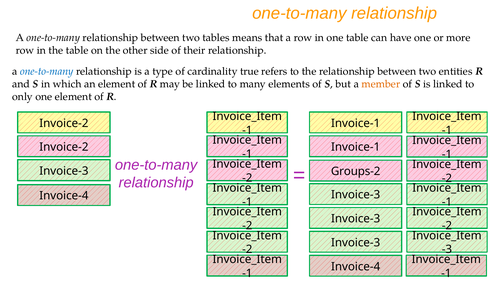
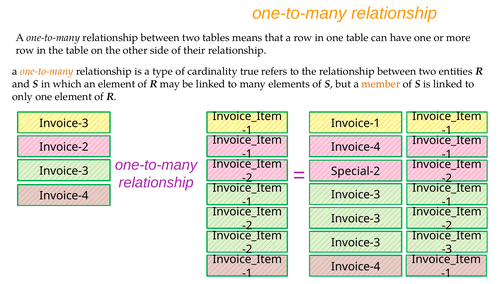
one-to-many at (47, 71) colour: blue -> orange
Invoice-2 at (64, 123): Invoice-2 -> Invoice-3
Invoice-1 at (356, 147): Invoice-1 -> Invoice-4
Groups-2: Groups-2 -> Special-2
